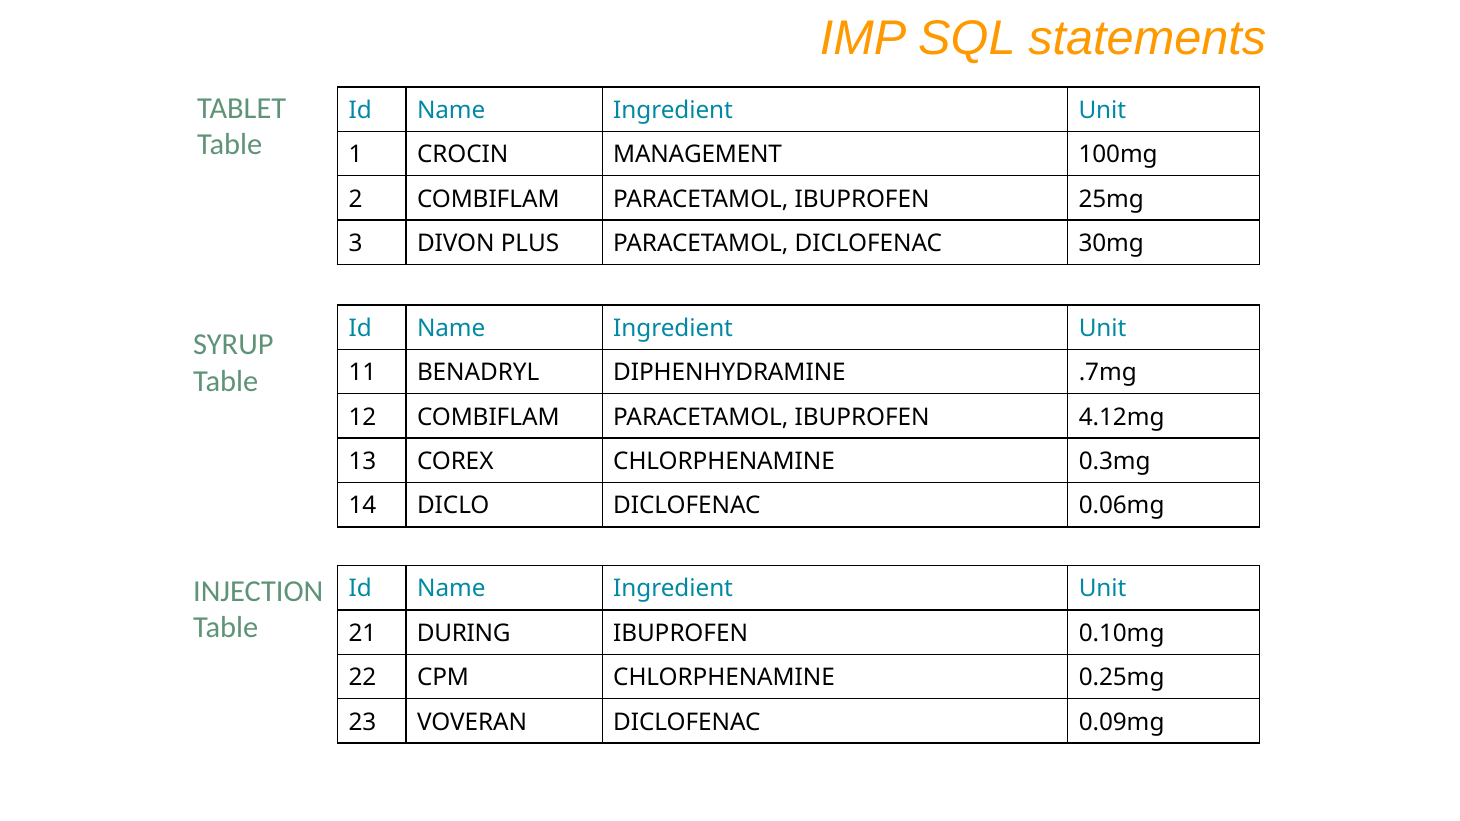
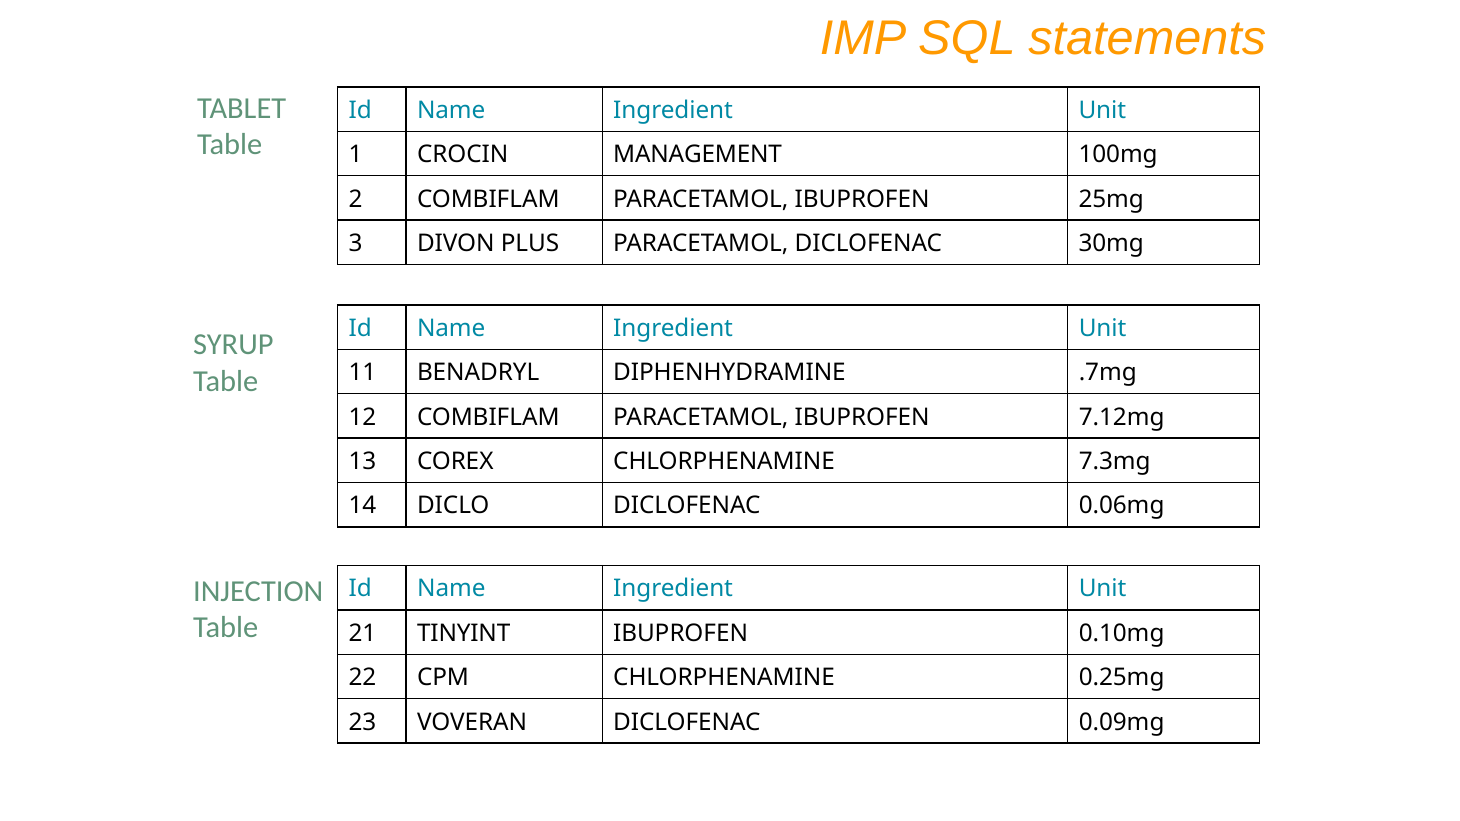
4.12mg: 4.12mg -> 7.12mg
0.3mg: 0.3mg -> 7.3mg
DURING: DURING -> TINYINT
